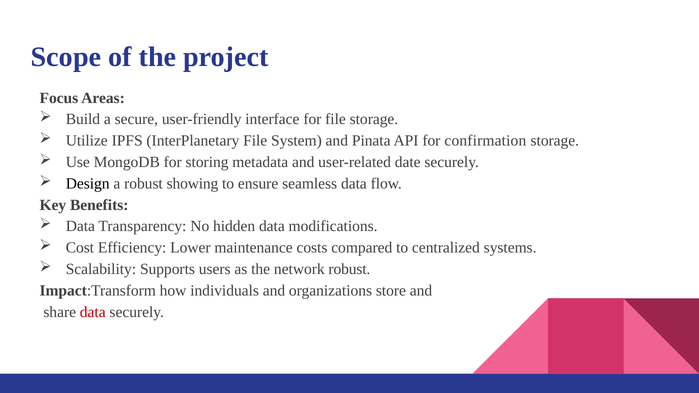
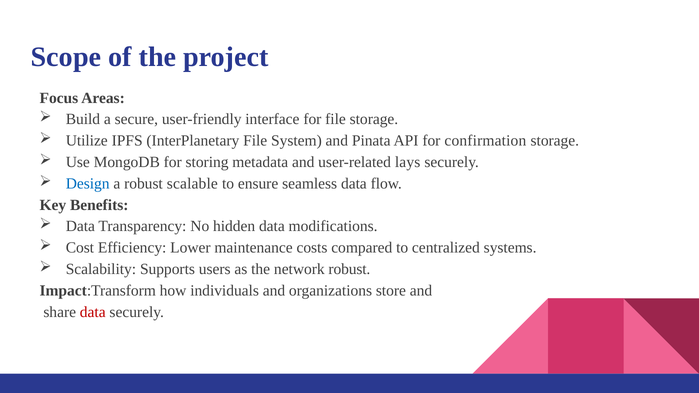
date: date -> lays
Design colour: black -> blue
showing: showing -> scalable
